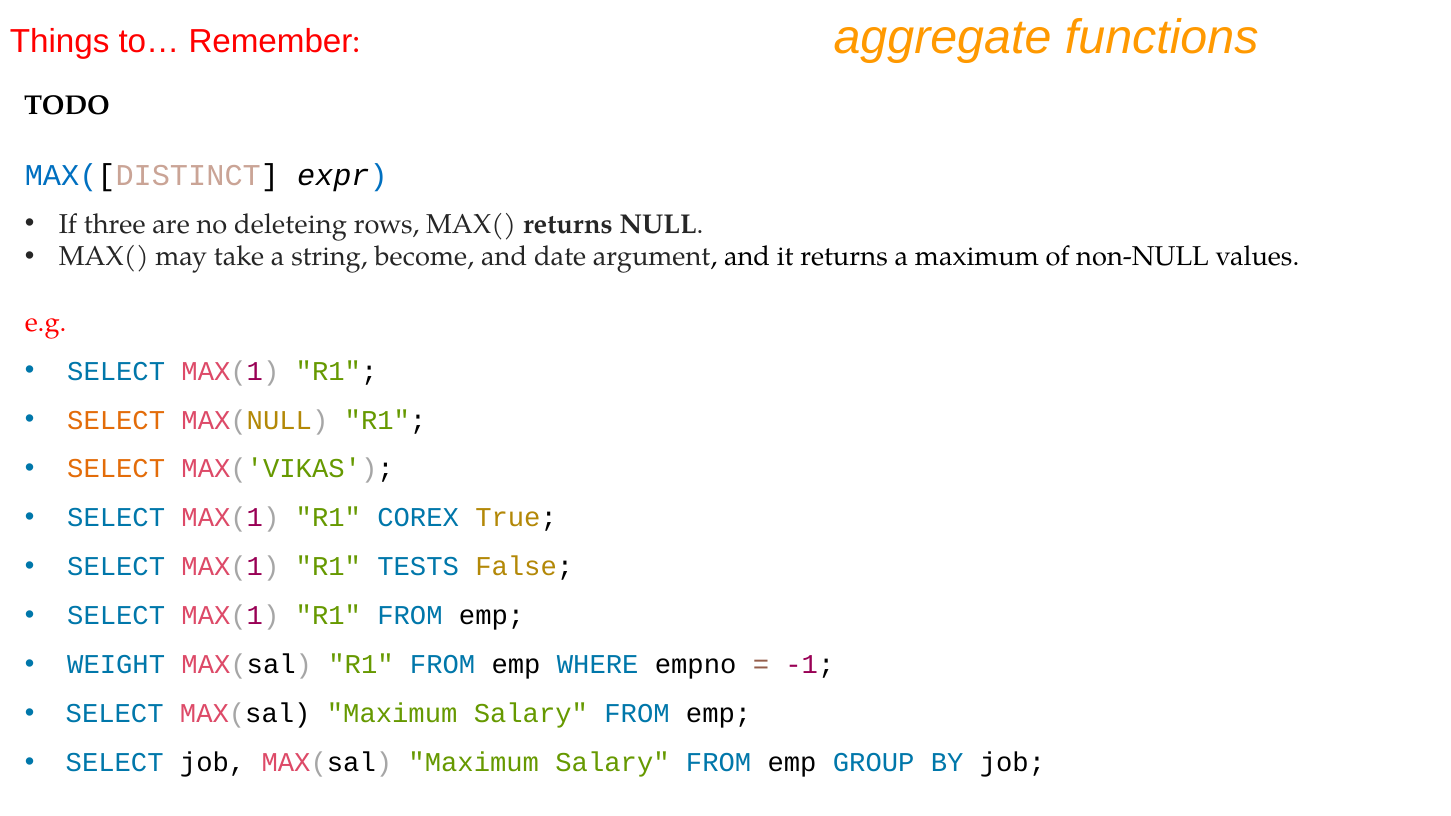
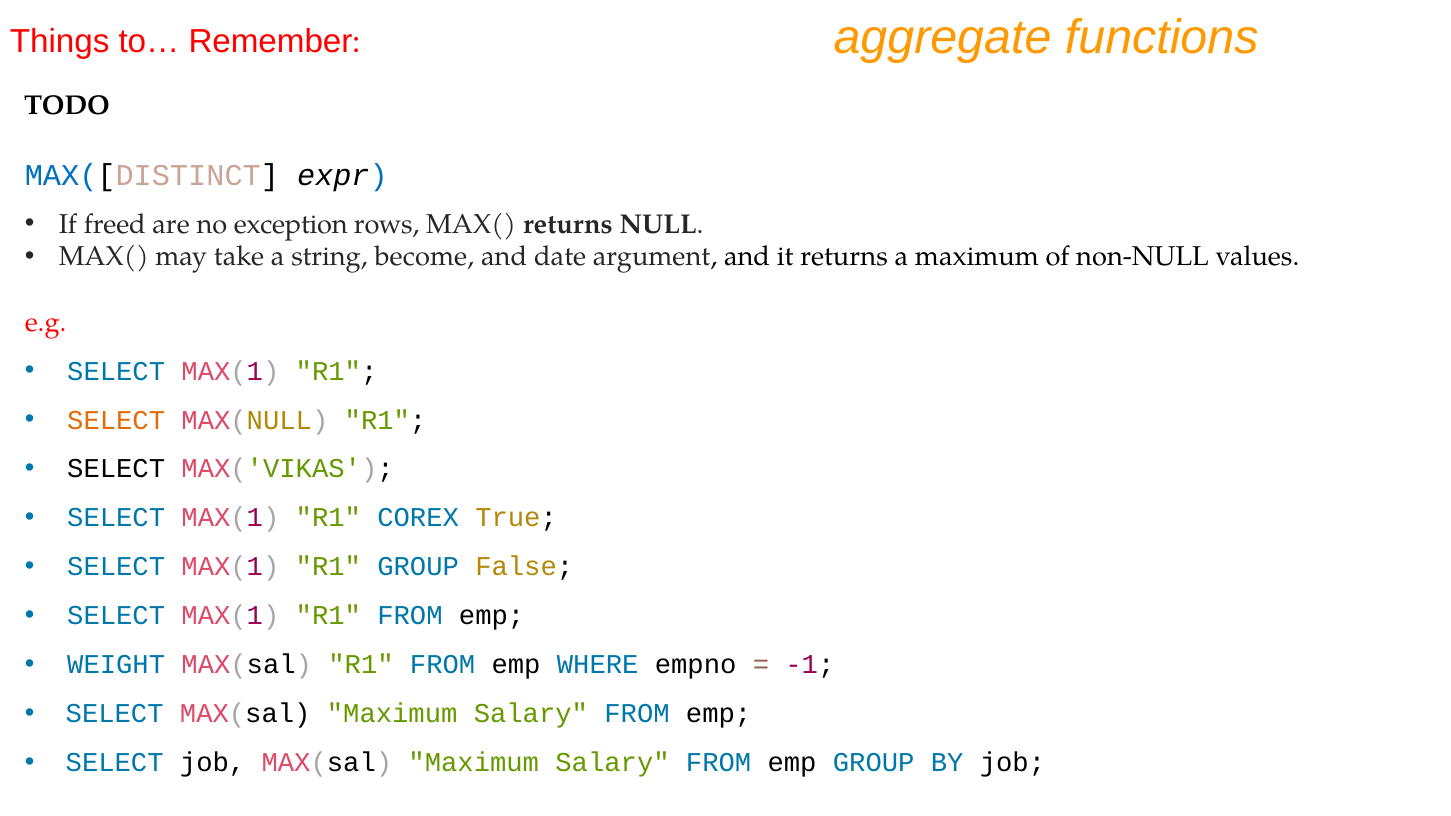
three: three -> freed
deleteing: deleteing -> exception
SELECT at (116, 469) colour: orange -> black
R1 TESTS: TESTS -> GROUP
